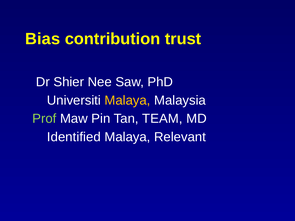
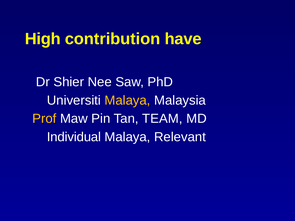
Bias: Bias -> High
trust: trust -> have
Prof colour: light green -> yellow
Identified: Identified -> Individual
